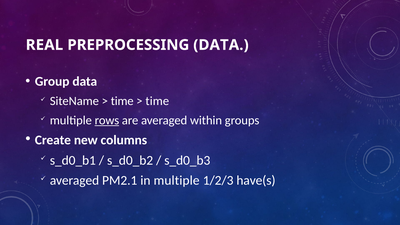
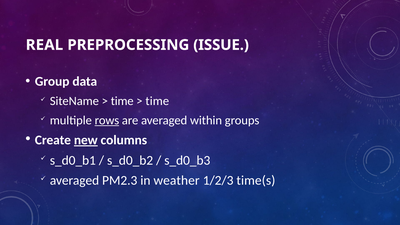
PREPROCESSING DATA: DATA -> ISSUE
new underline: none -> present
PM2.1: PM2.1 -> PM2.3
in multiple: multiple -> weather
have(s: have(s -> time(s
